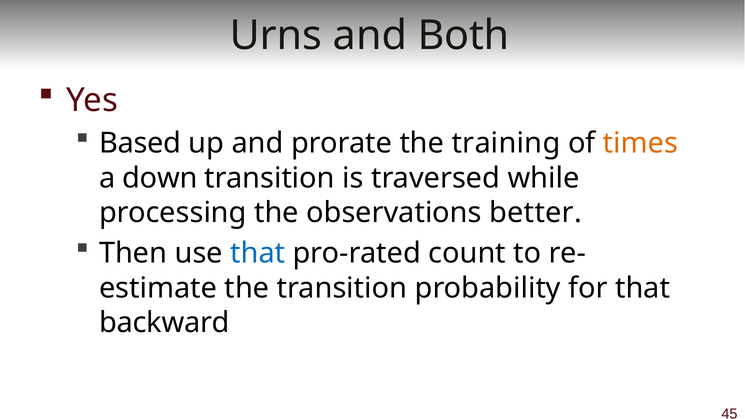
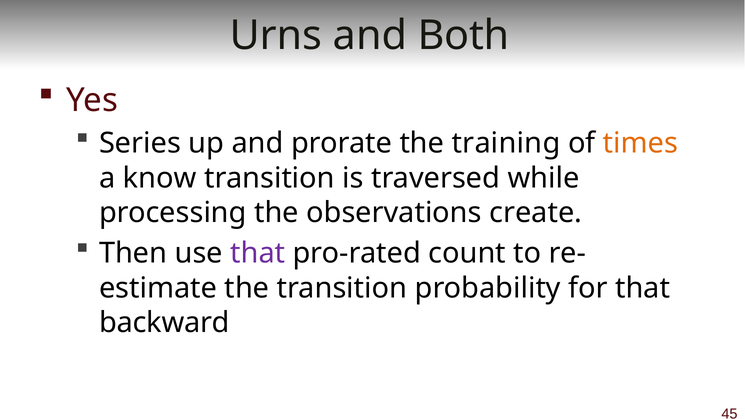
Based: Based -> Series
down: down -> know
better: better -> create
that at (258, 253) colour: blue -> purple
